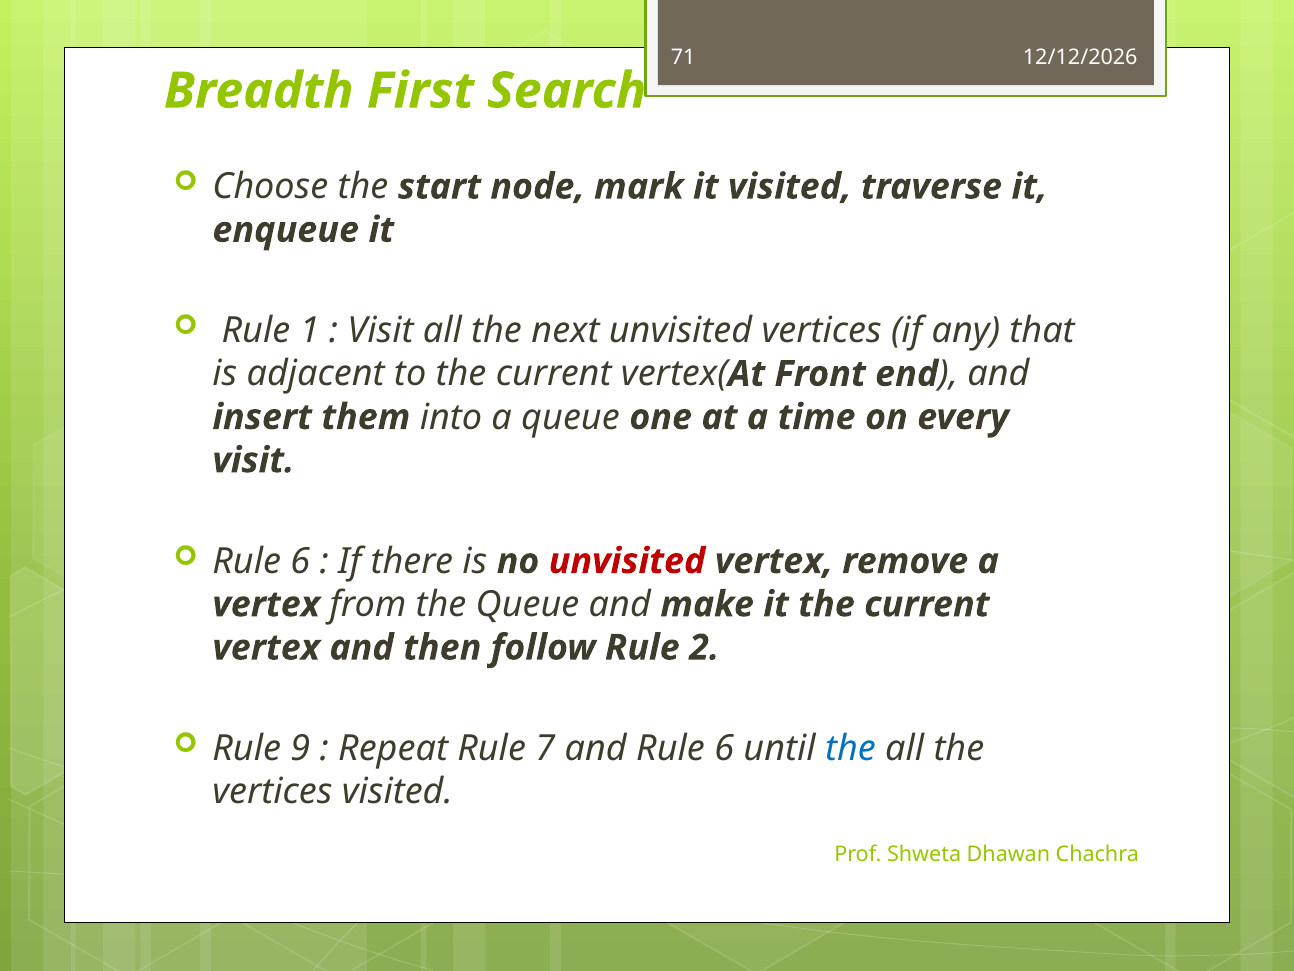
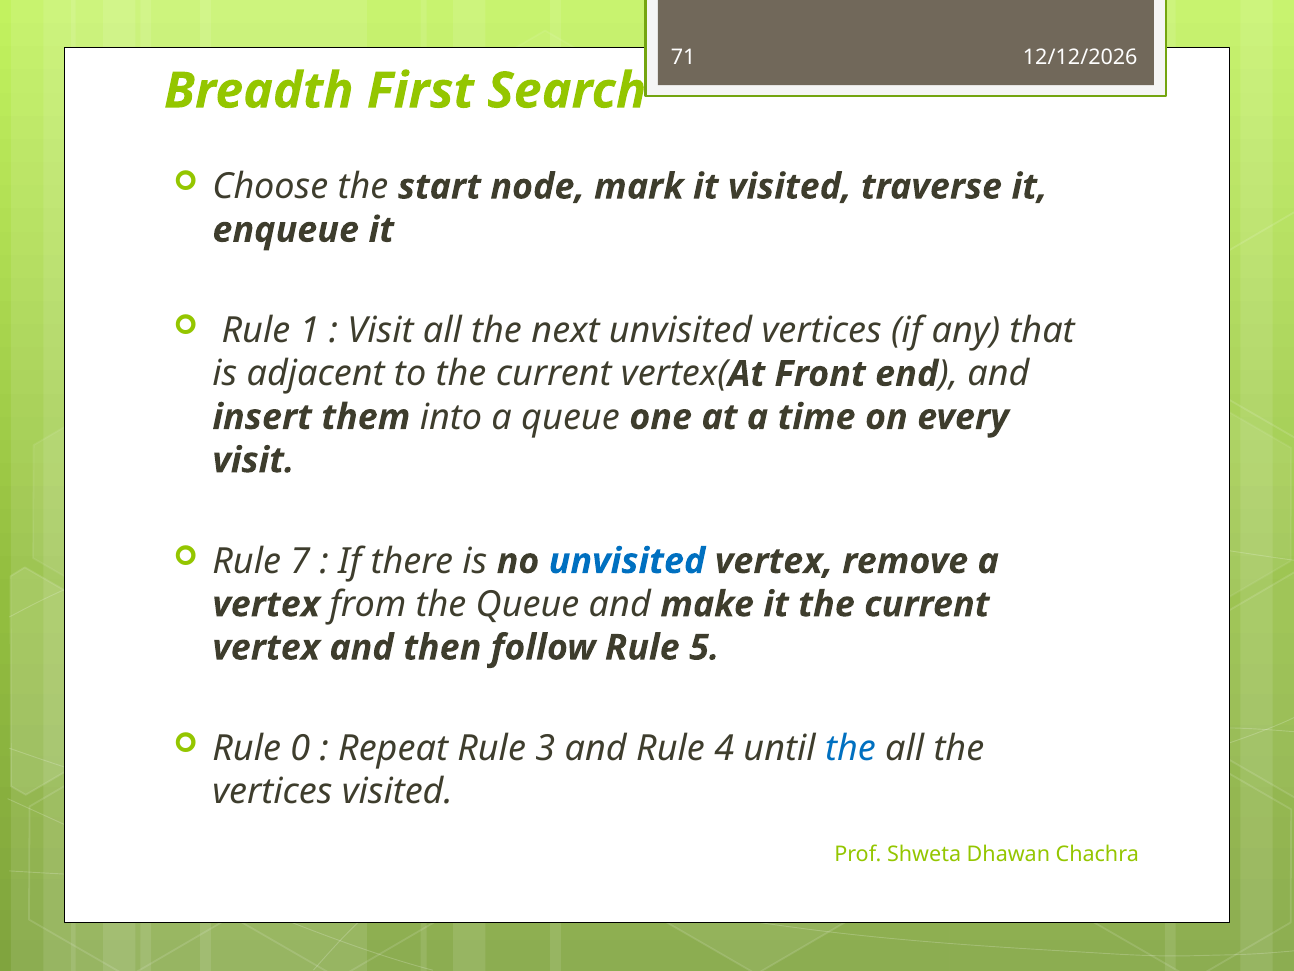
6 at (300, 561): 6 -> 7
unvisited at (627, 561) colour: red -> blue
2: 2 -> 5
9: 9 -> 0
7: 7 -> 3
and Rule 6: 6 -> 4
